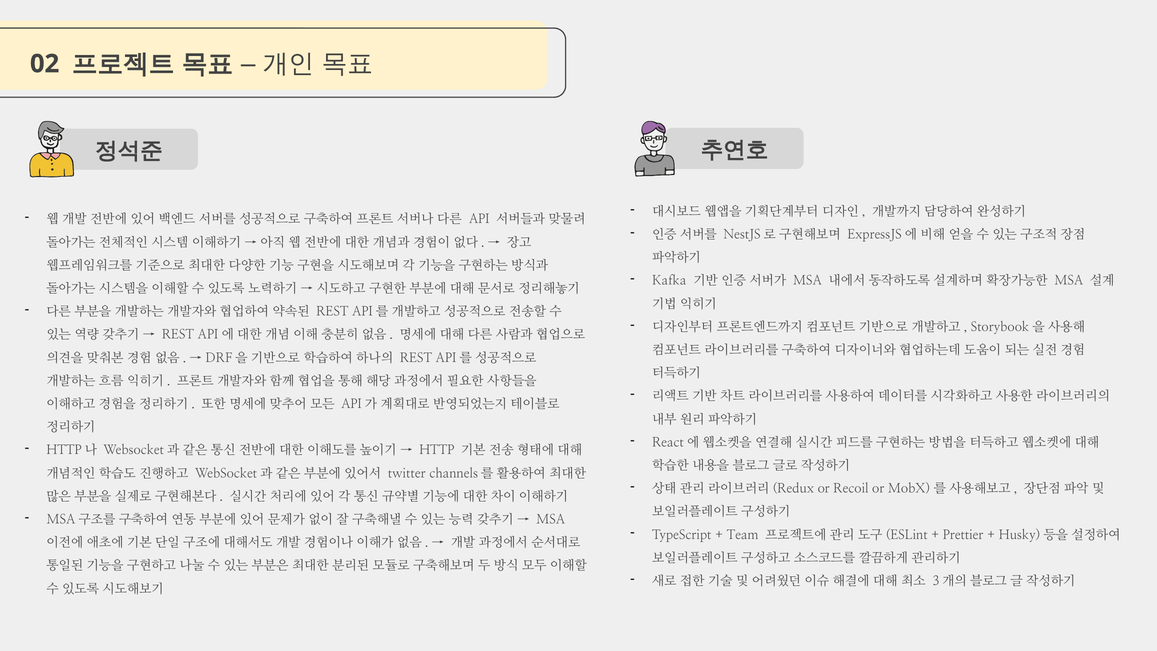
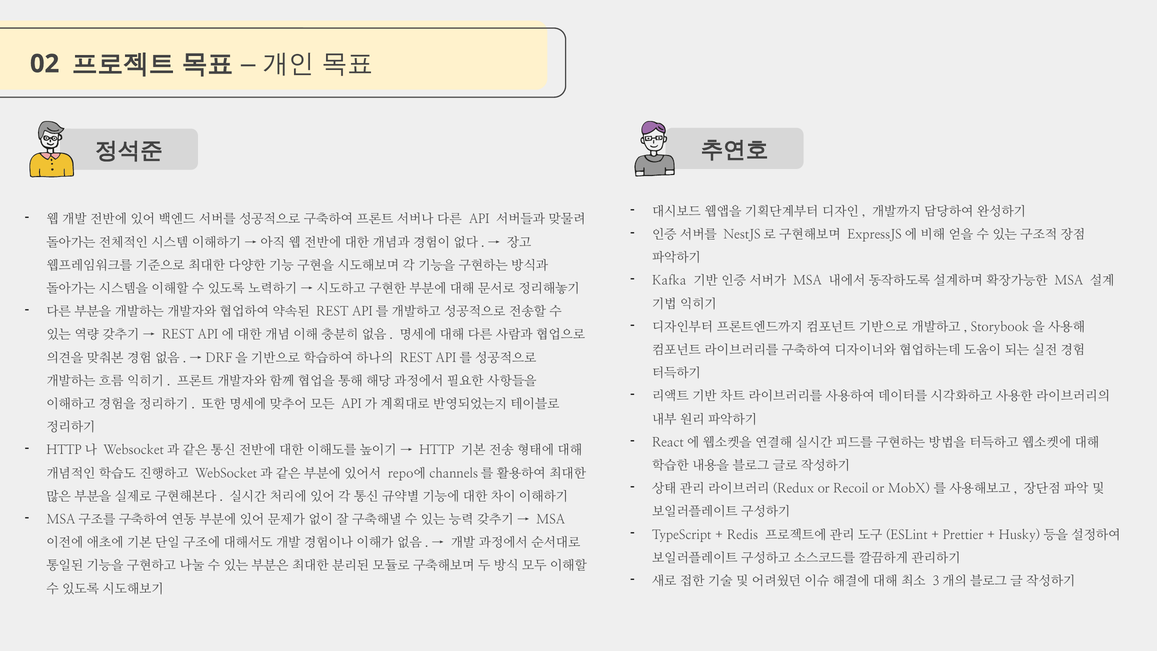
twitter: twitter -> repo에
Team: Team -> Redis
